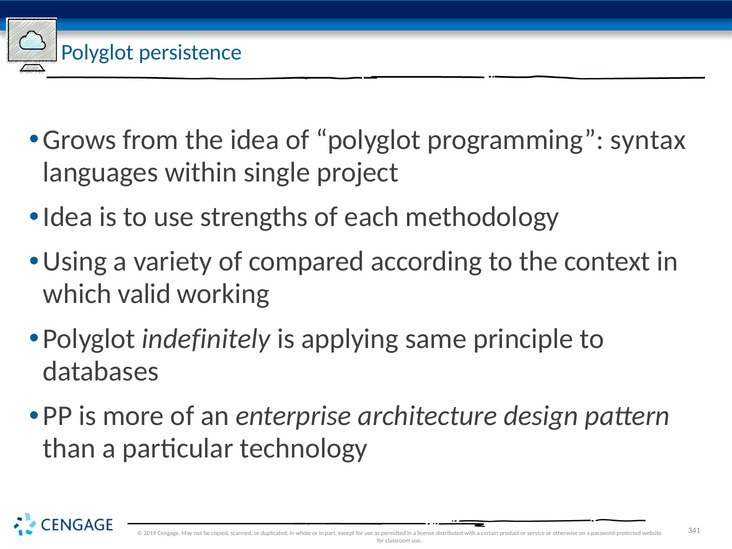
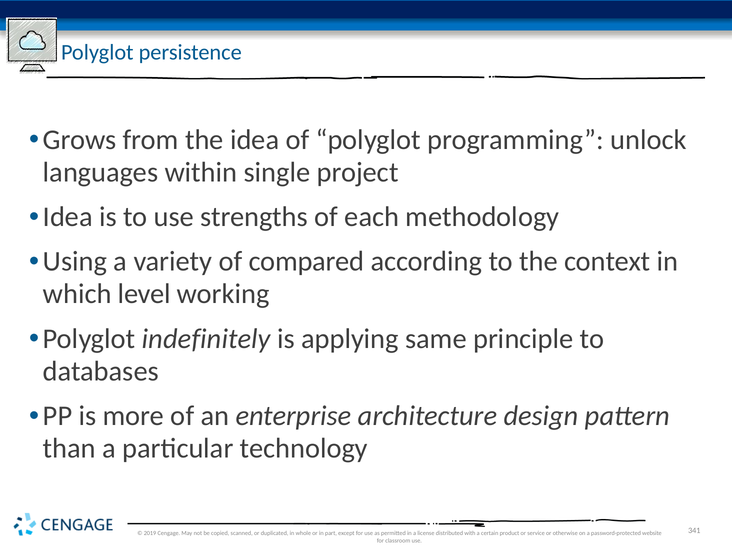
syntax: syntax -> unlock
valid: valid -> level
